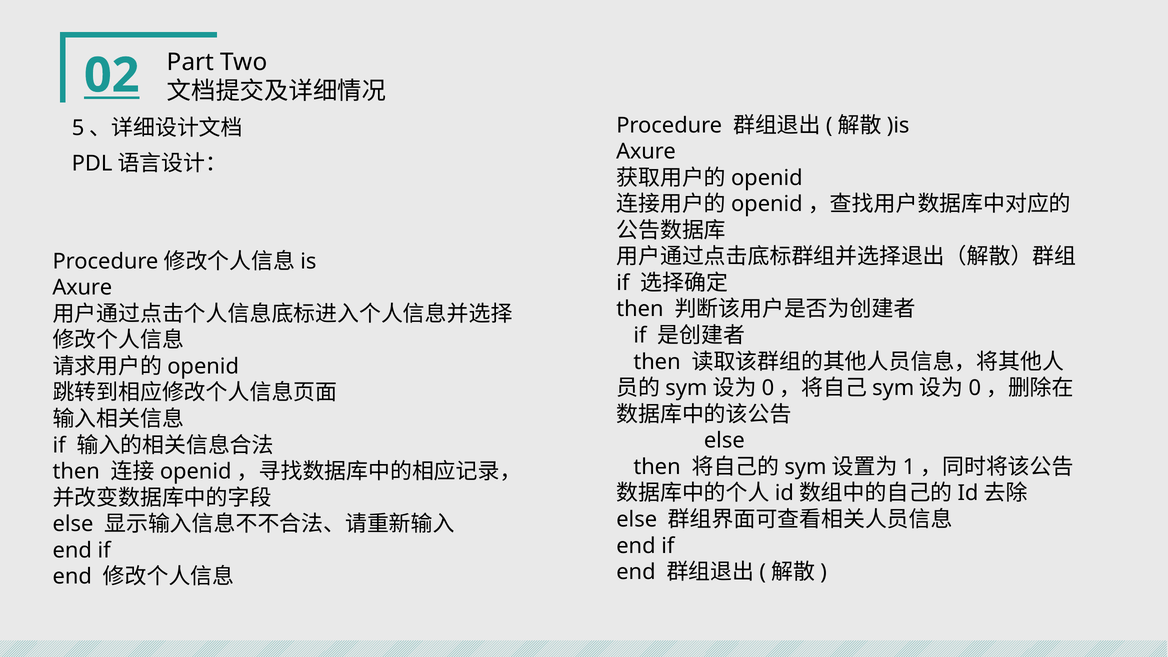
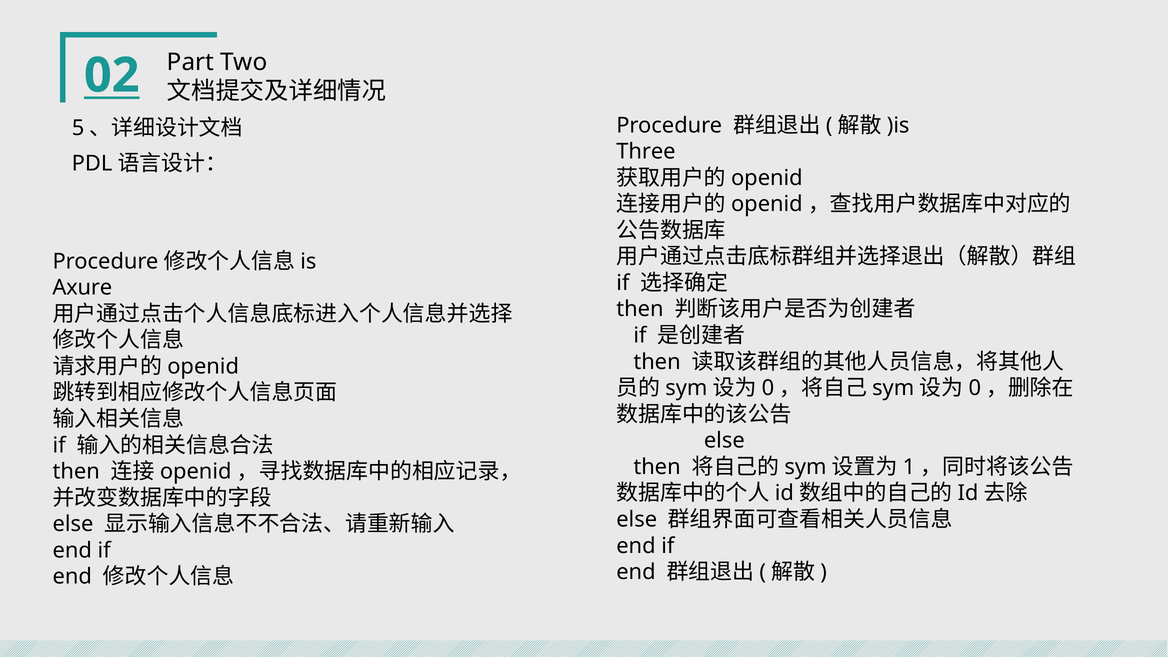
Axure at (646, 152): Axure -> Three
